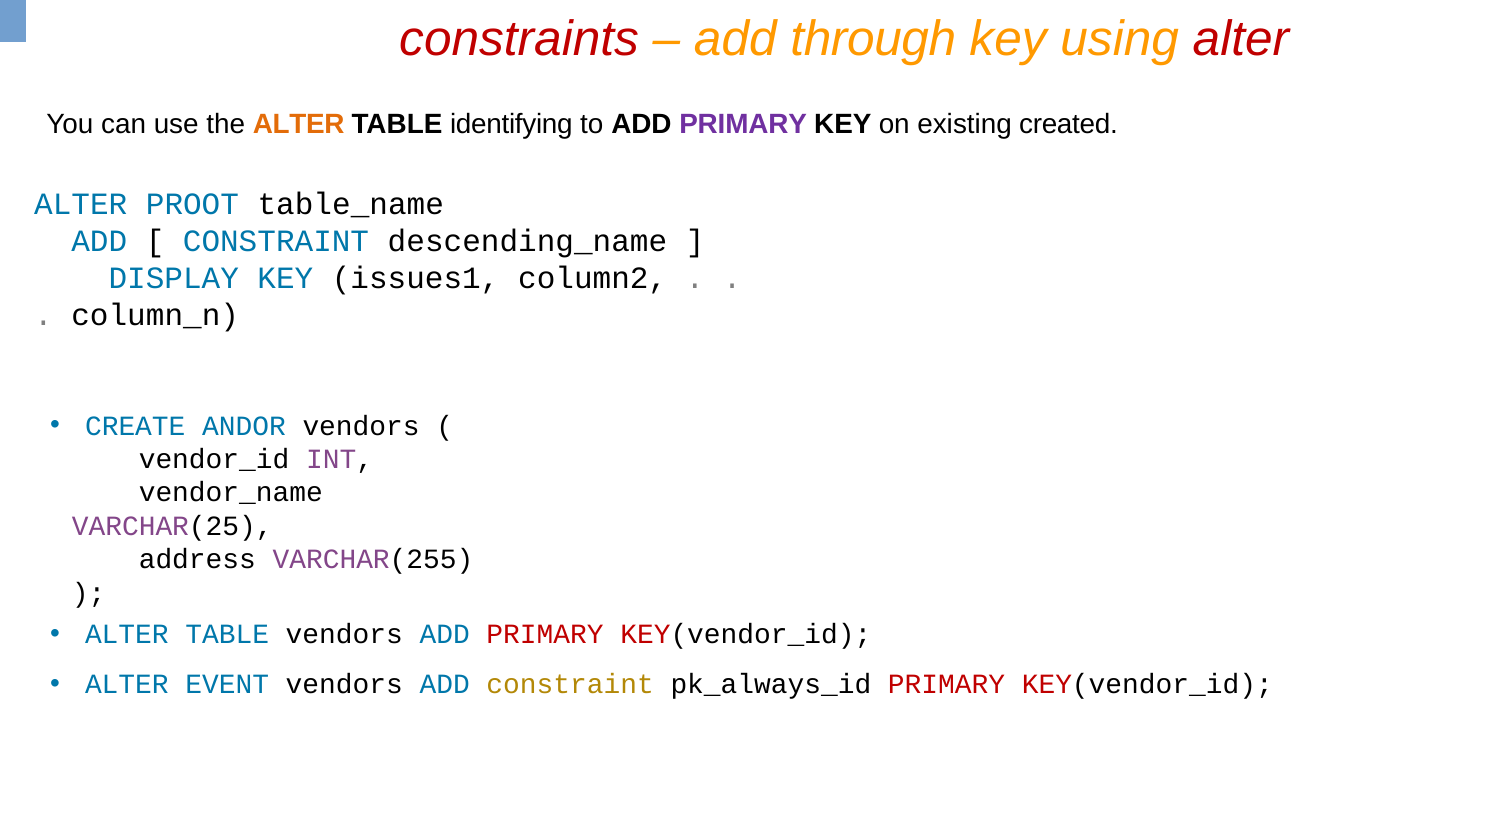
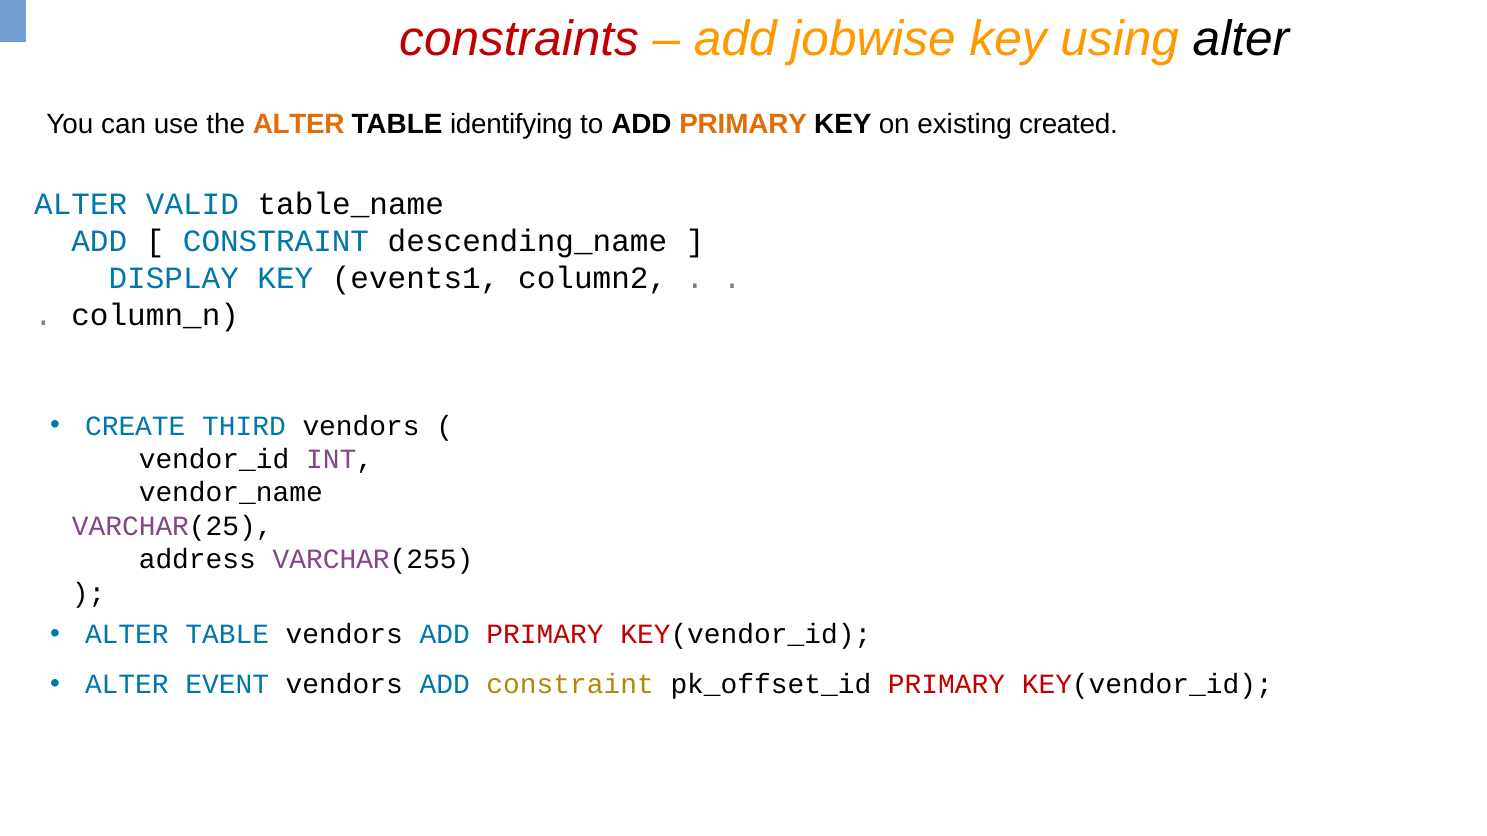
through: through -> jobwise
alter at (1241, 39) colour: red -> black
PRIMARY at (743, 124) colour: purple -> orange
PROOT: PROOT -> VALID
issues1: issues1 -> events1
ANDOR: ANDOR -> THIRD
pk_always_id: pk_always_id -> pk_offset_id
